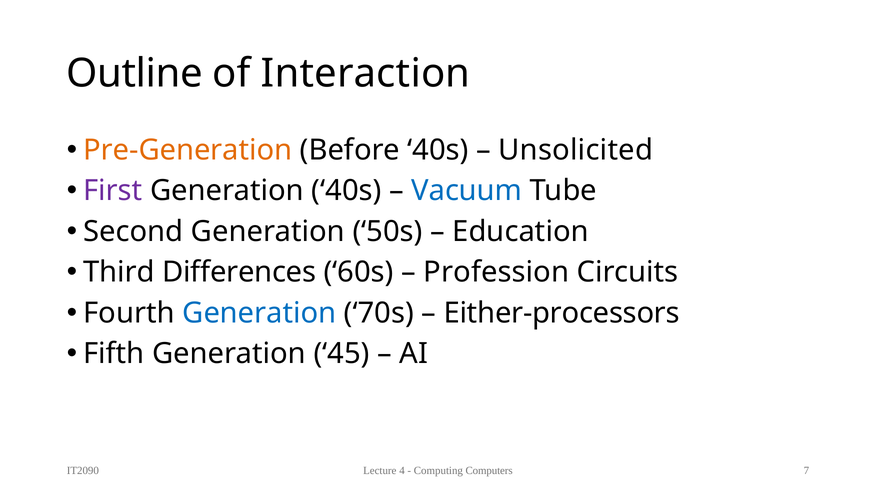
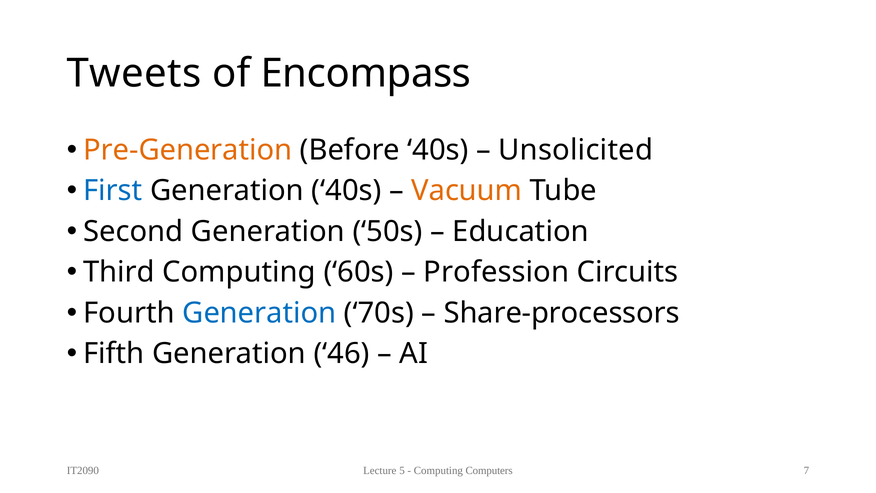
Outline: Outline -> Tweets
Interaction: Interaction -> Encompass
First colour: purple -> blue
Vacuum colour: blue -> orange
Third Differences: Differences -> Computing
Either-processors: Either-processors -> Share-processors
45: 45 -> 46
4: 4 -> 5
